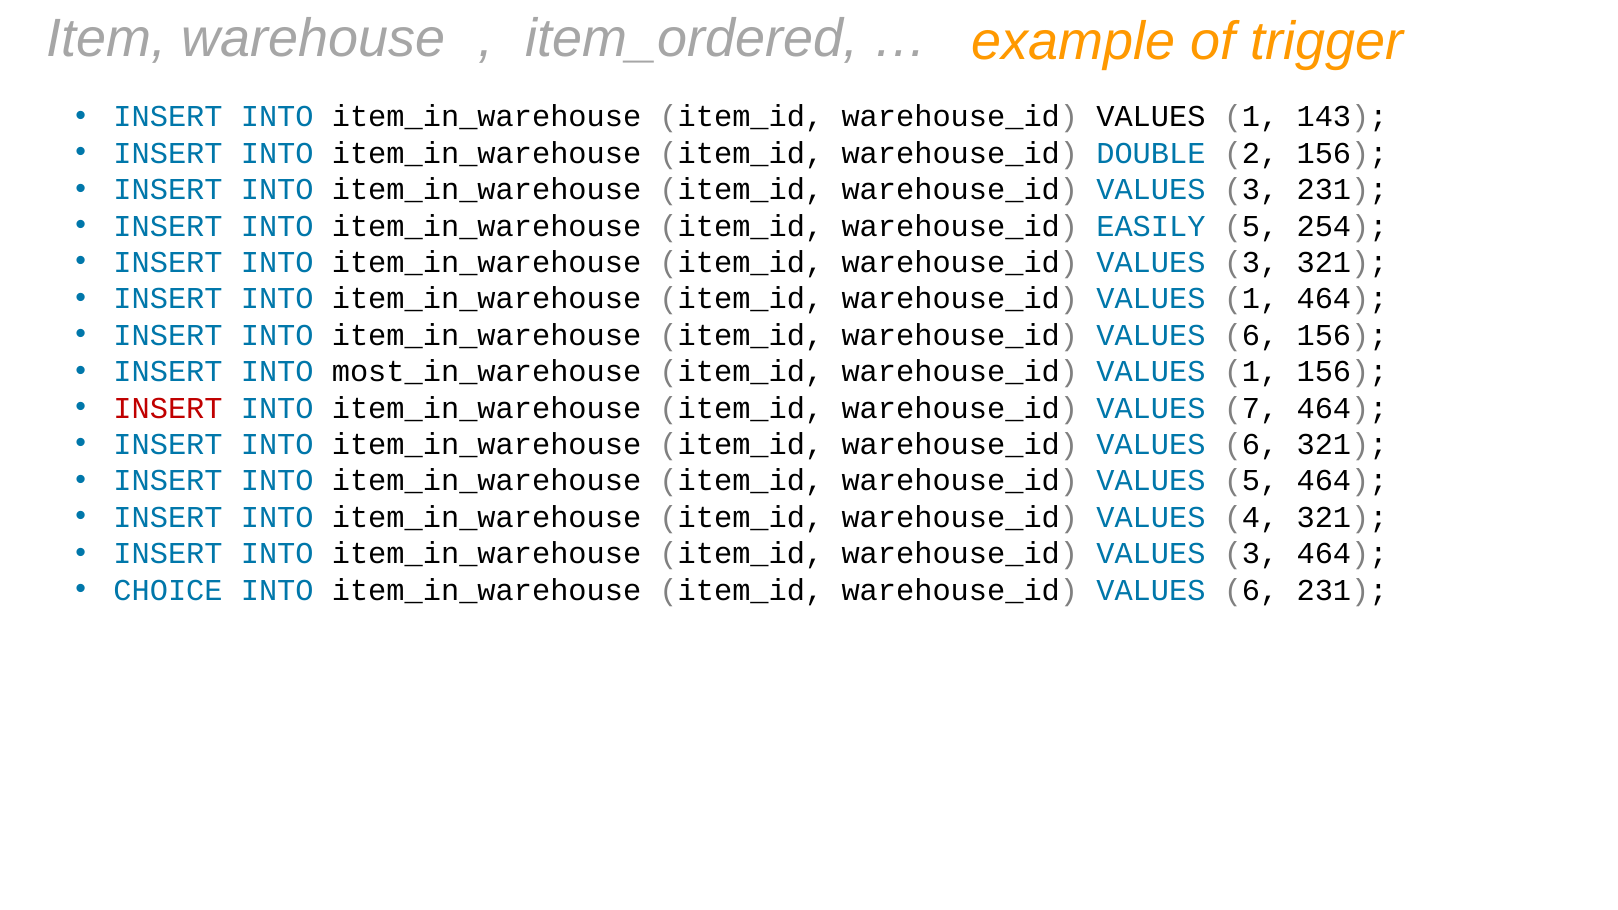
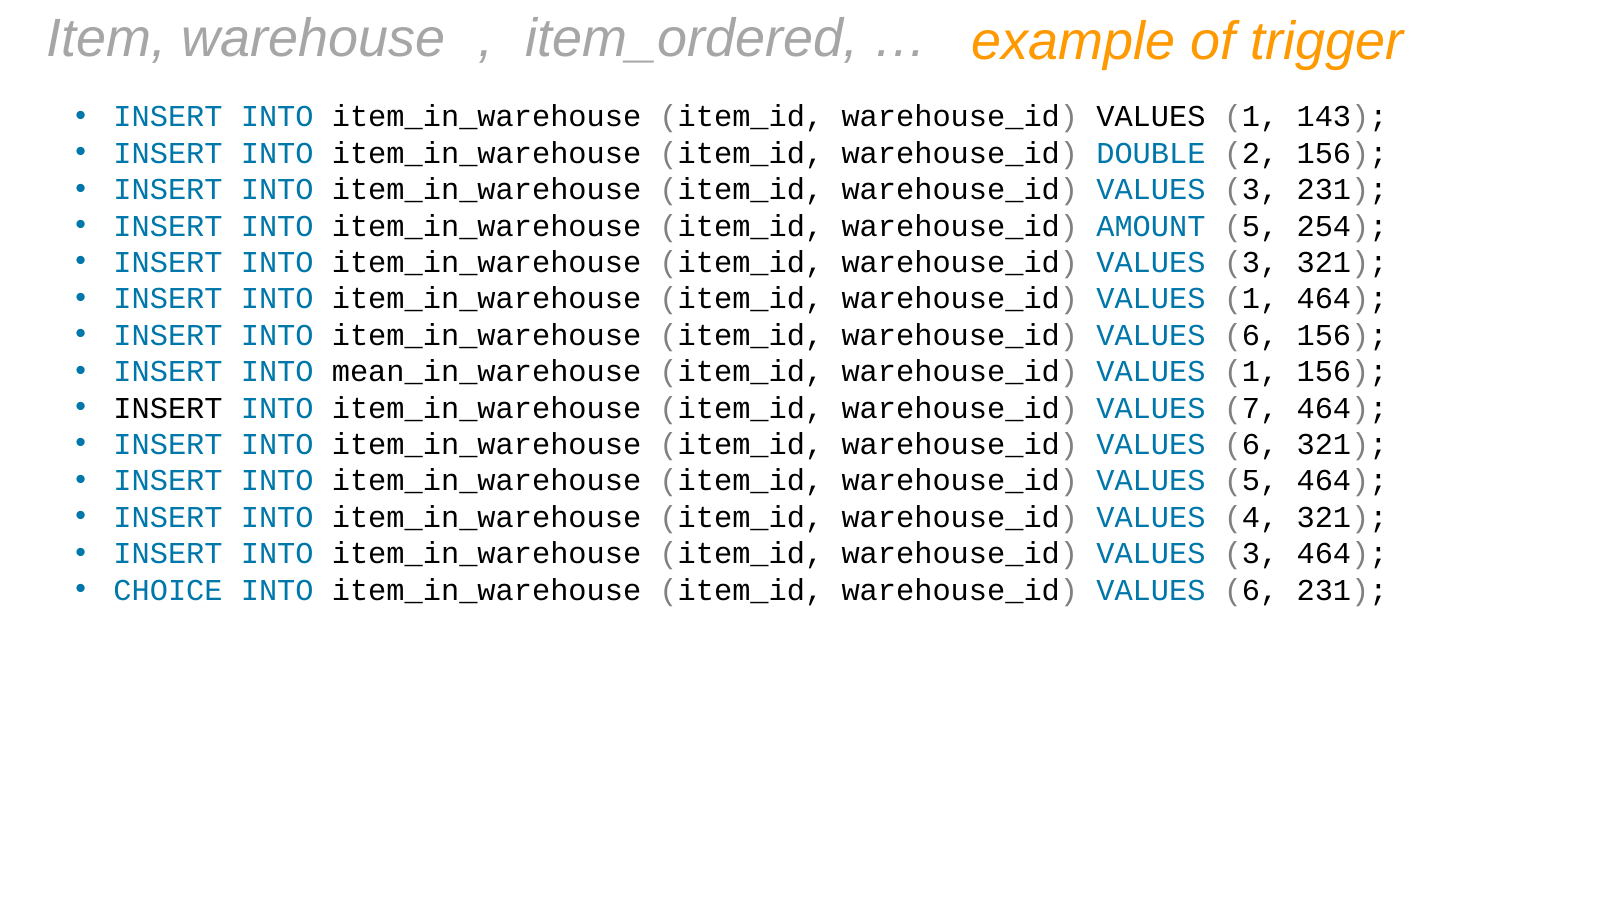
EASILY: EASILY -> AMOUNT
most_in_warehouse: most_in_warehouse -> mean_in_warehouse
INSERT at (168, 408) colour: red -> black
